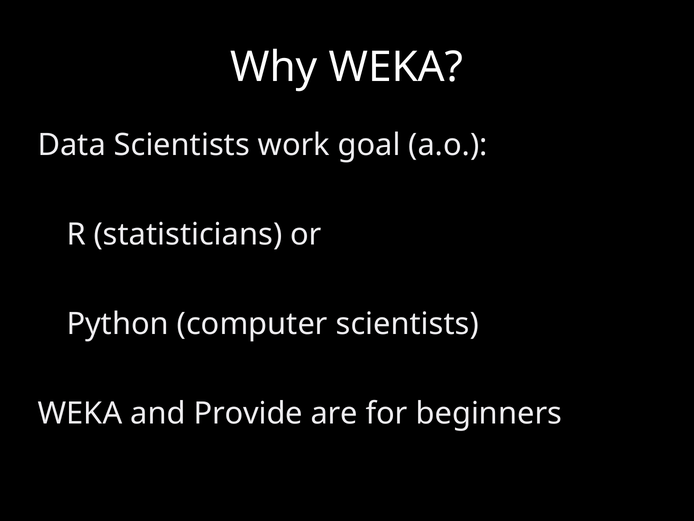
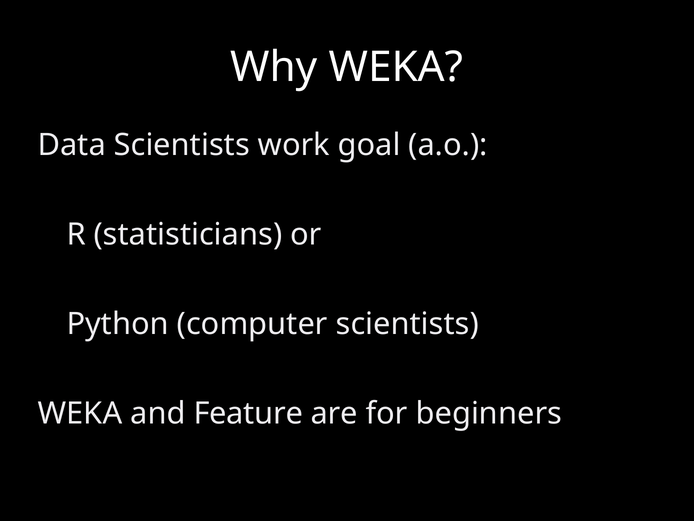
Provide: Provide -> Feature
